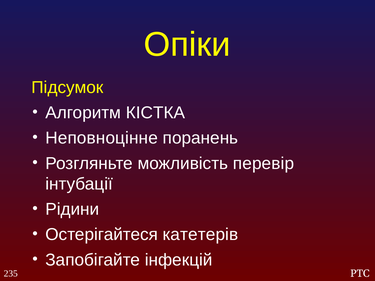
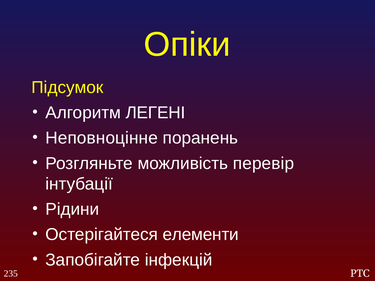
КІСТКА: КІСТКА -> ЛЕГЕНІ
катетерів: катетерів -> елементи
